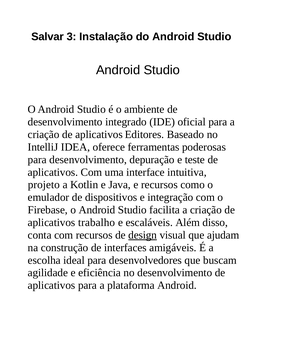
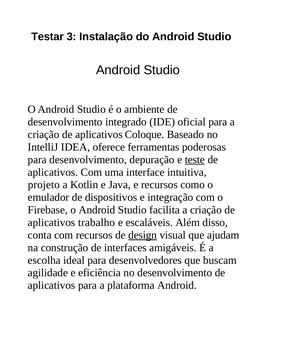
Salvar: Salvar -> Testar
Editores: Editores -> Coloque
teste underline: none -> present
